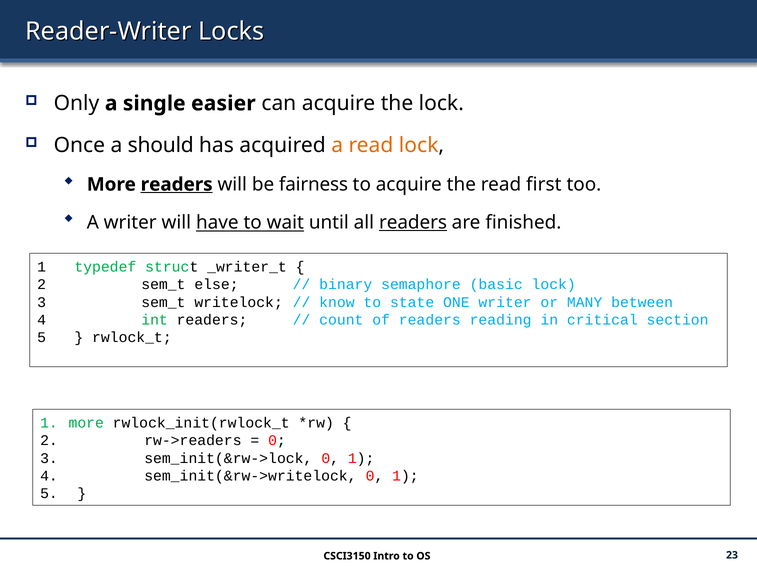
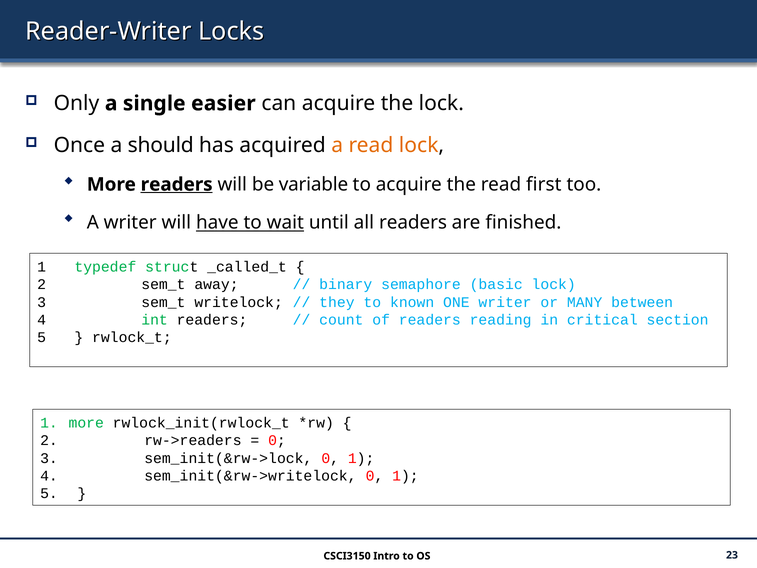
fairness: fairness -> variable
readers at (413, 222) underline: present -> none
_writer_t: _writer_t -> _called_t
else: else -> away
know: know -> they
state: state -> known
